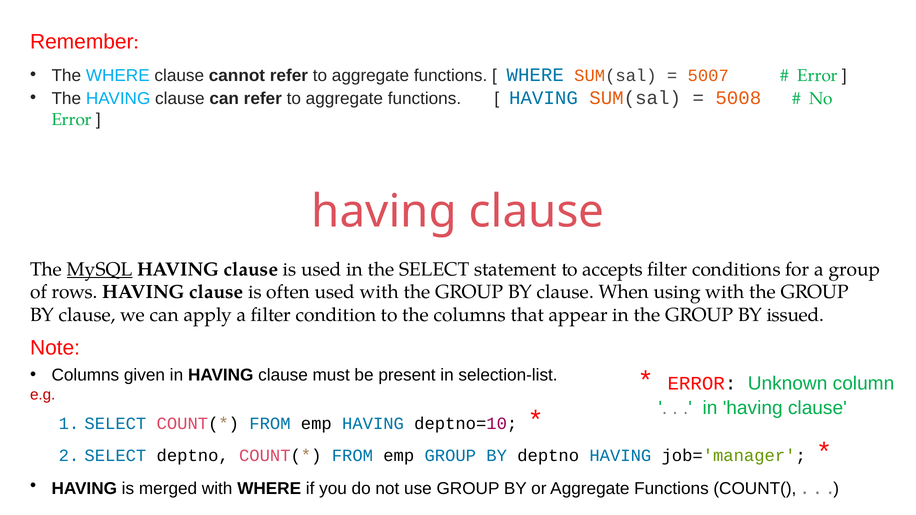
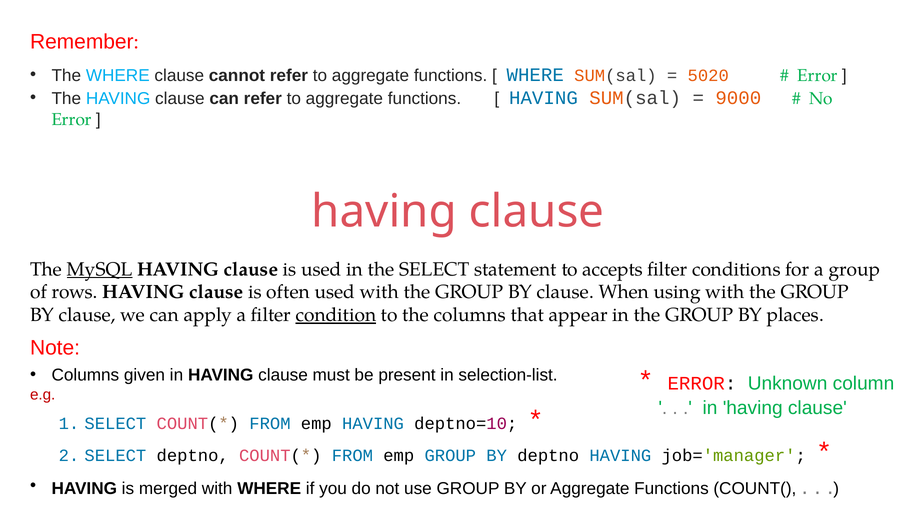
5007: 5007 -> 5020
5008: 5008 -> 9000
condition underline: none -> present
issued: issued -> places
